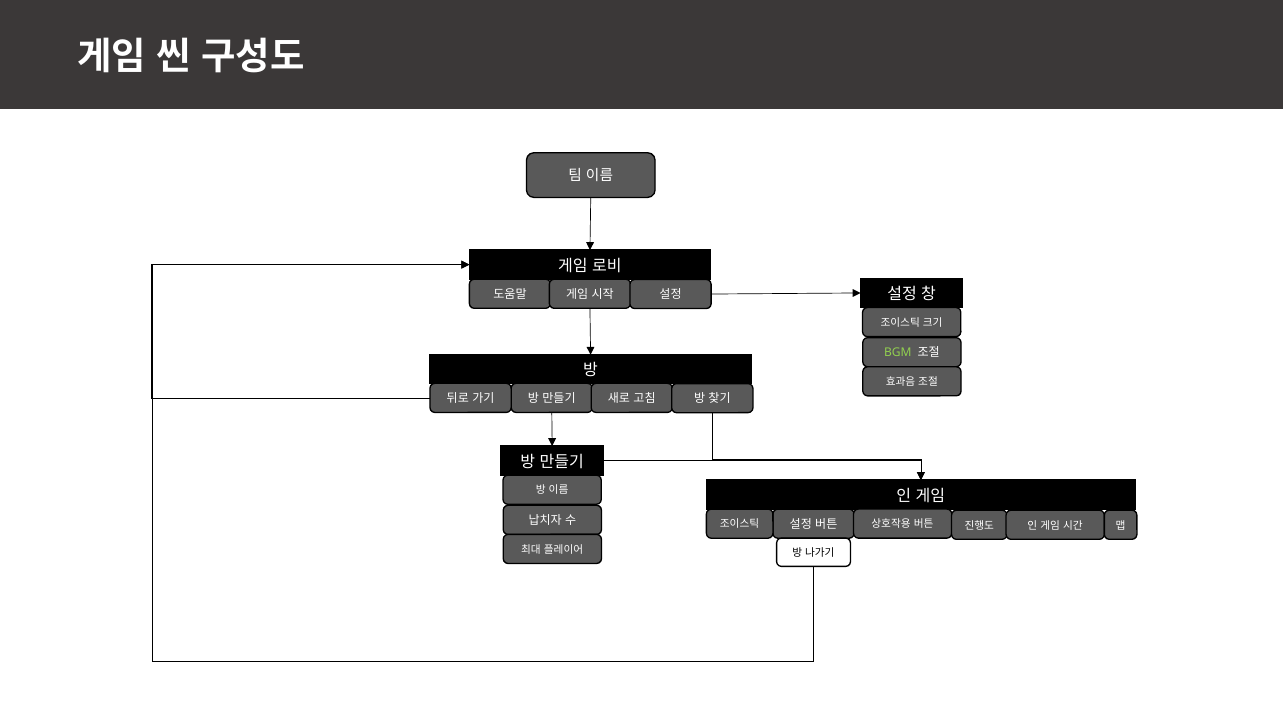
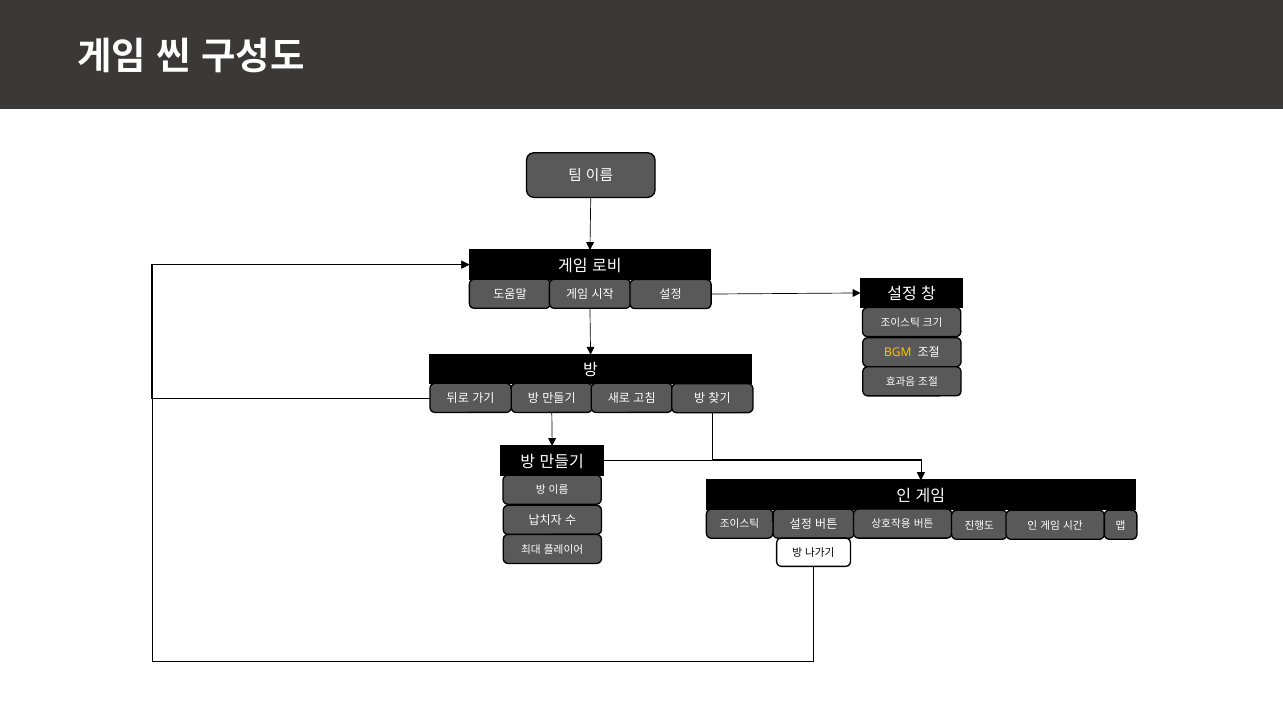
BGM colour: light green -> yellow
